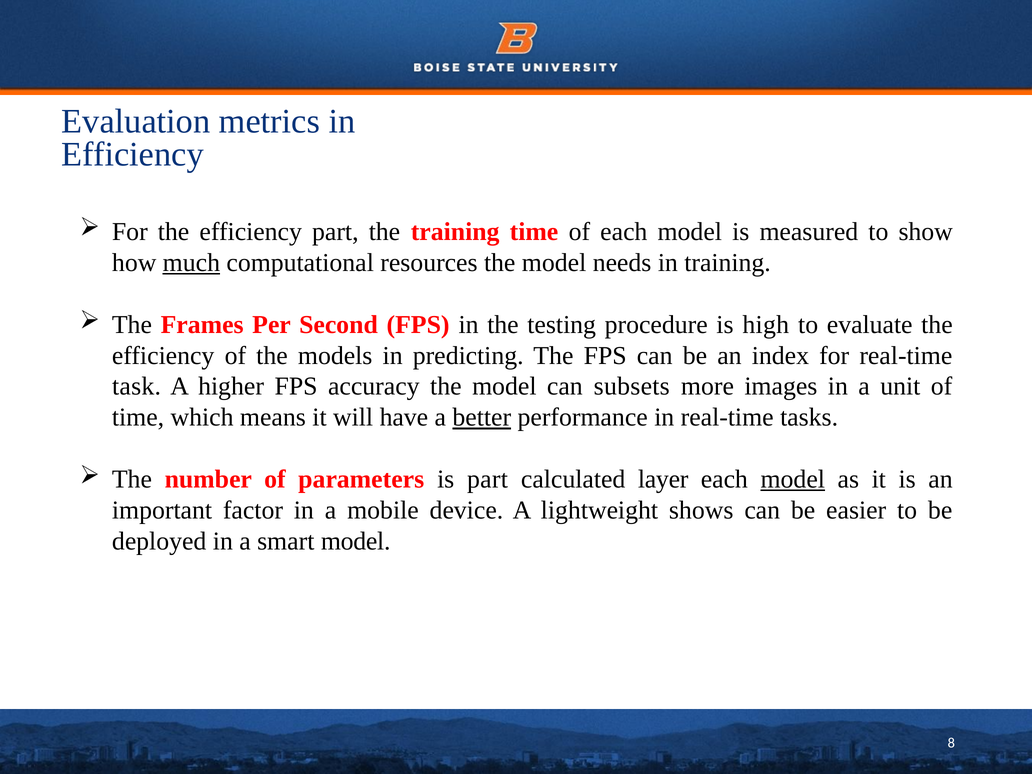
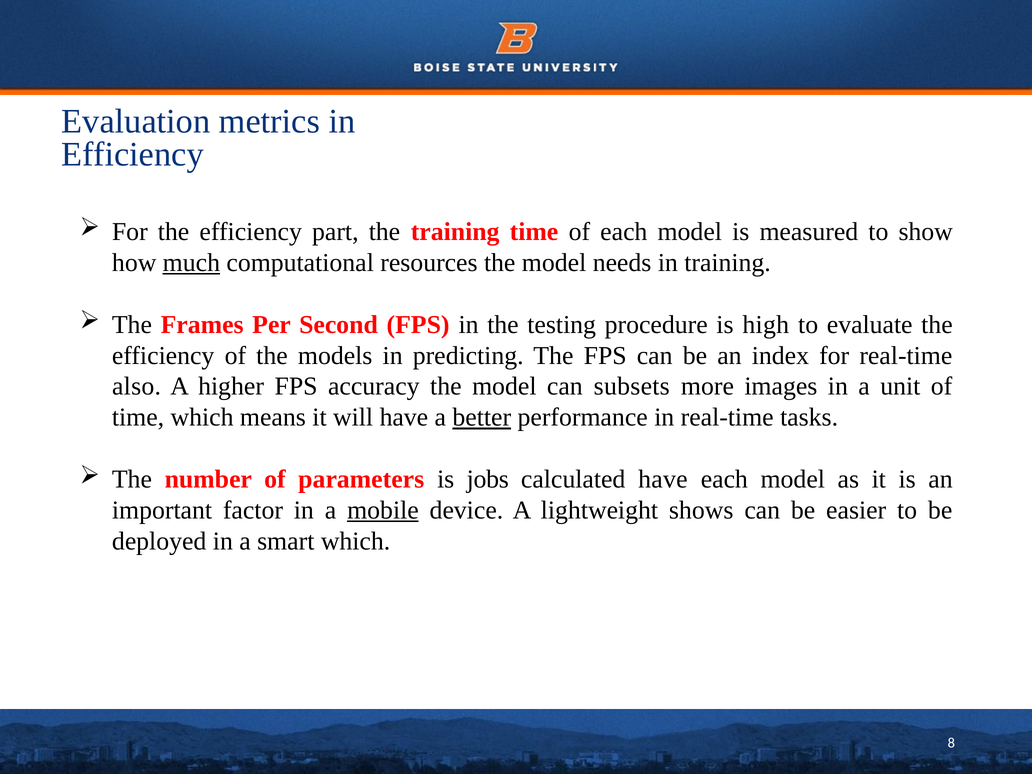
task: task -> also
is part: part -> jobs
calculated layer: layer -> have
model at (793, 479) underline: present -> none
mobile underline: none -> present
smart model: model -> which
